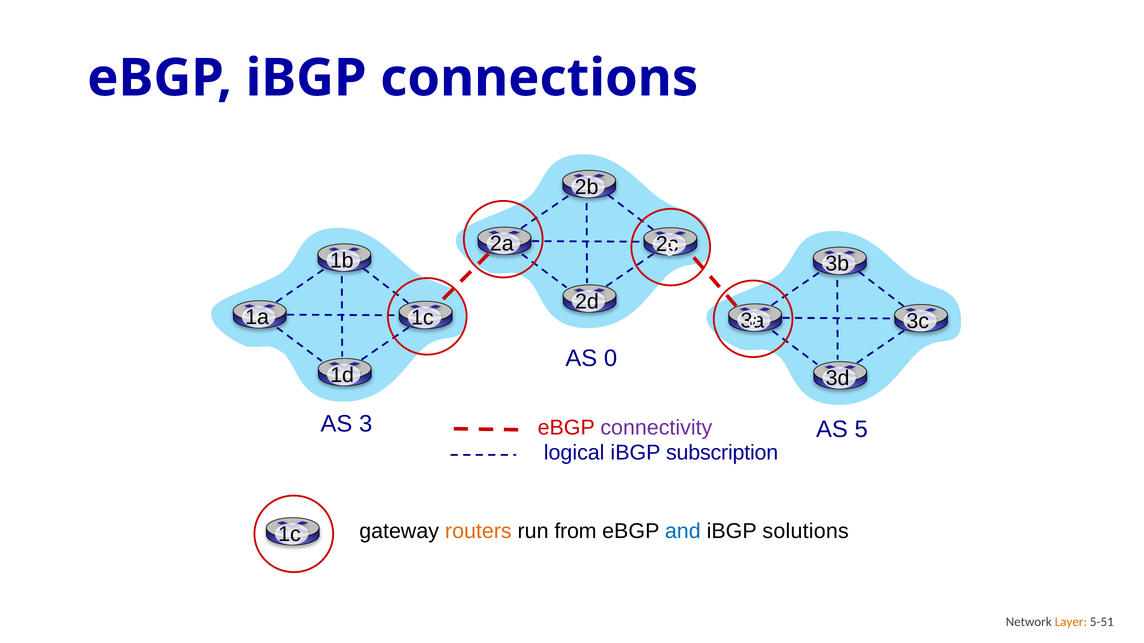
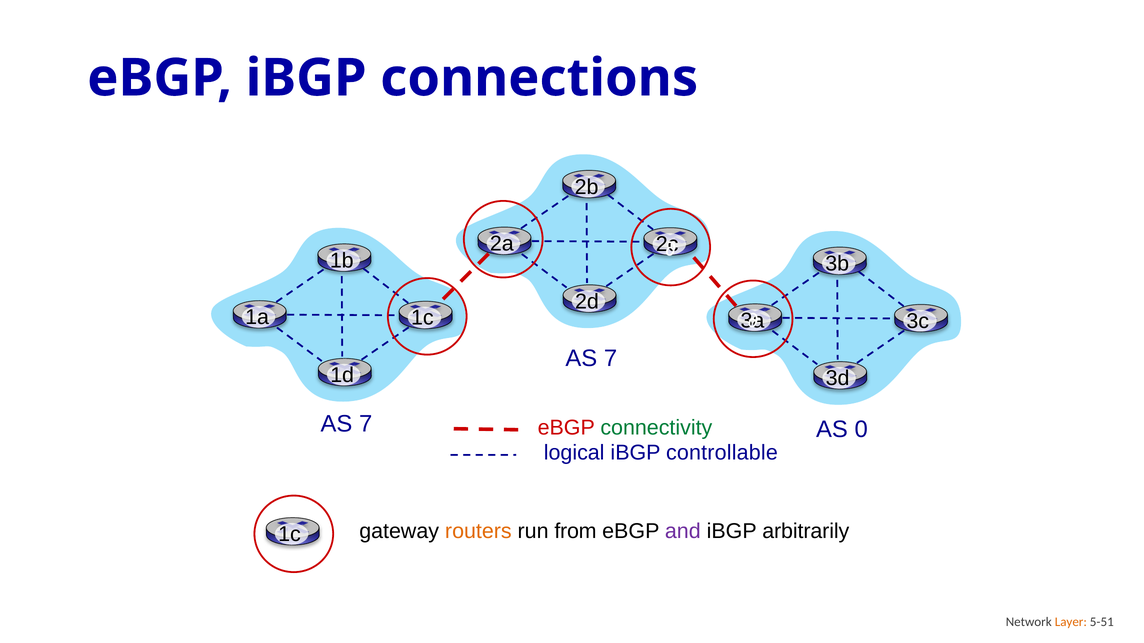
0 at (611, 359): 0 -> 7
3 at (366, 424): 3 -> 7
connectivity colour: purple -> green
5: 5 -> 0
subscription: subscription -> controllable
and colour: blue -> purple
solutions: solutions -> arbitrarily
